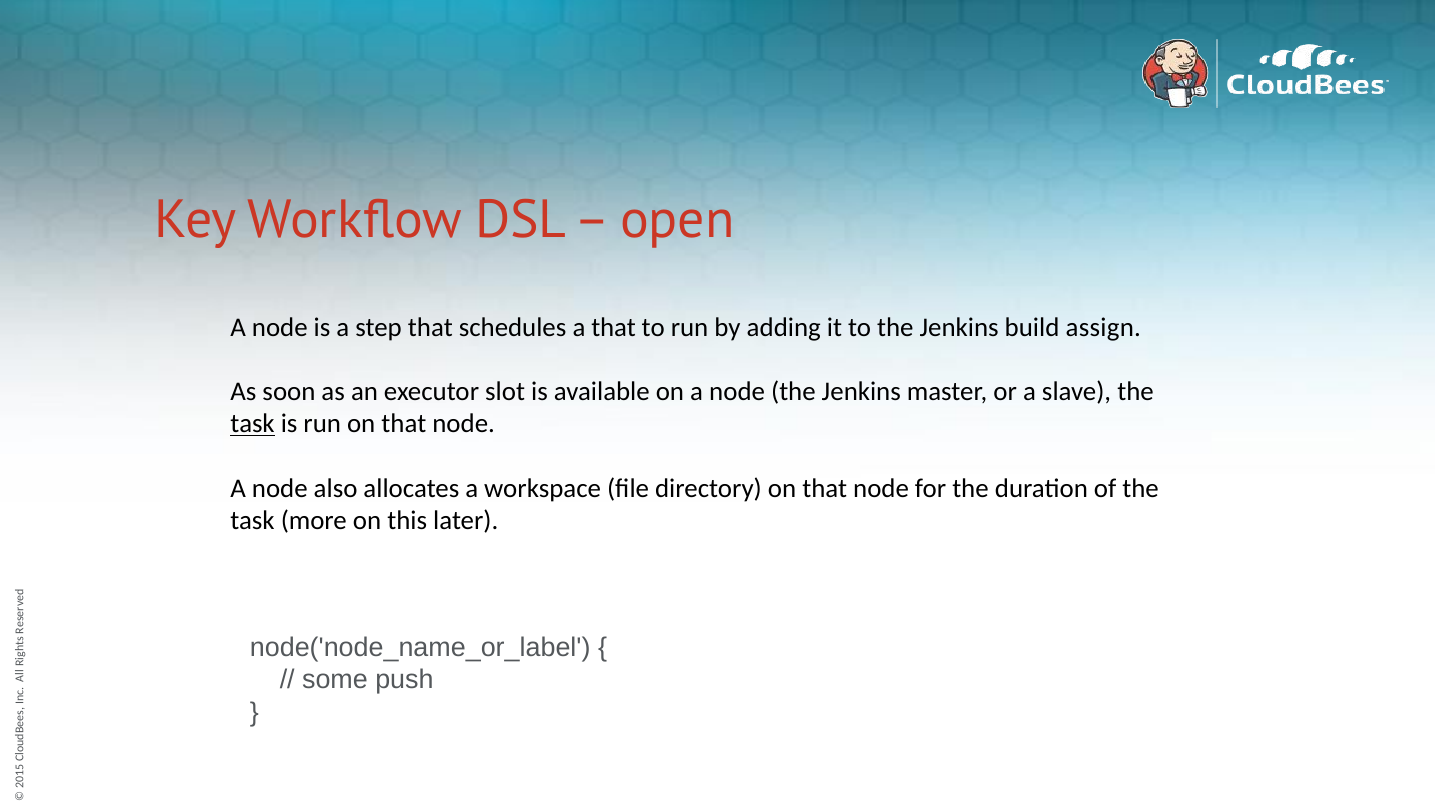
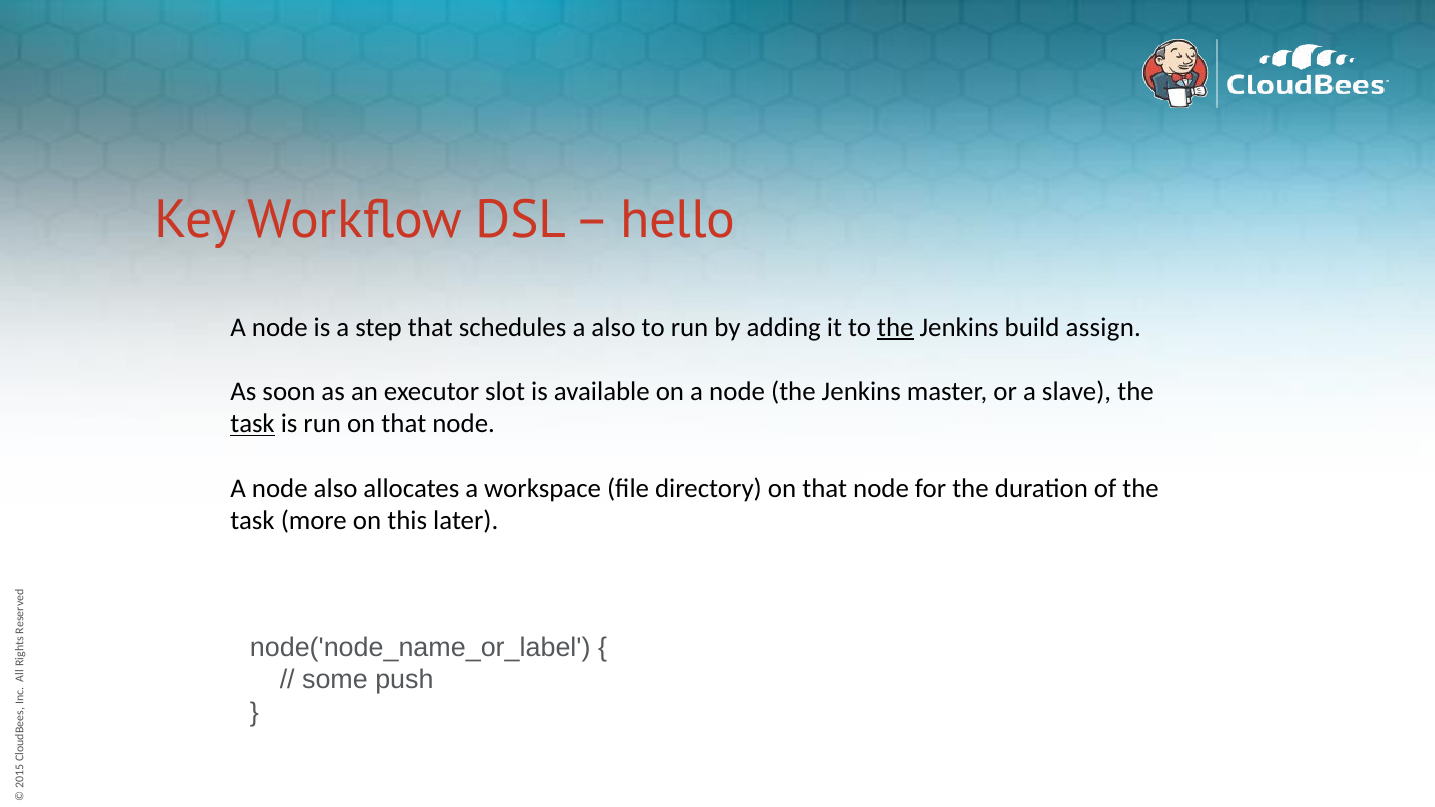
open: open -> hello
a that: that -> also
the at (895, 327) underline: none -> present
